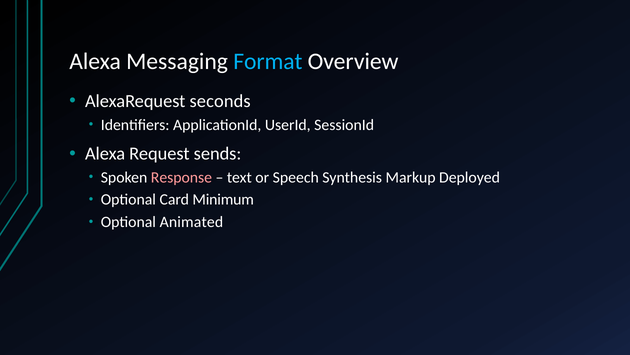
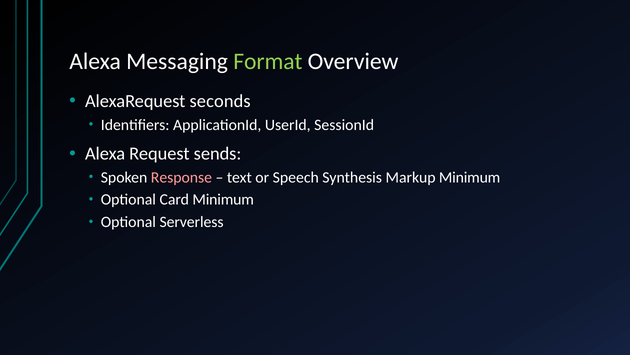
Format colour: light blue -> light green
Markup Deployed: Deployed -> Minimum
Animated: Animated -> Serverless
